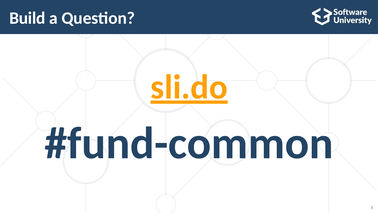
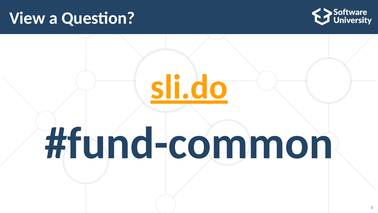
Build: Build -> View
